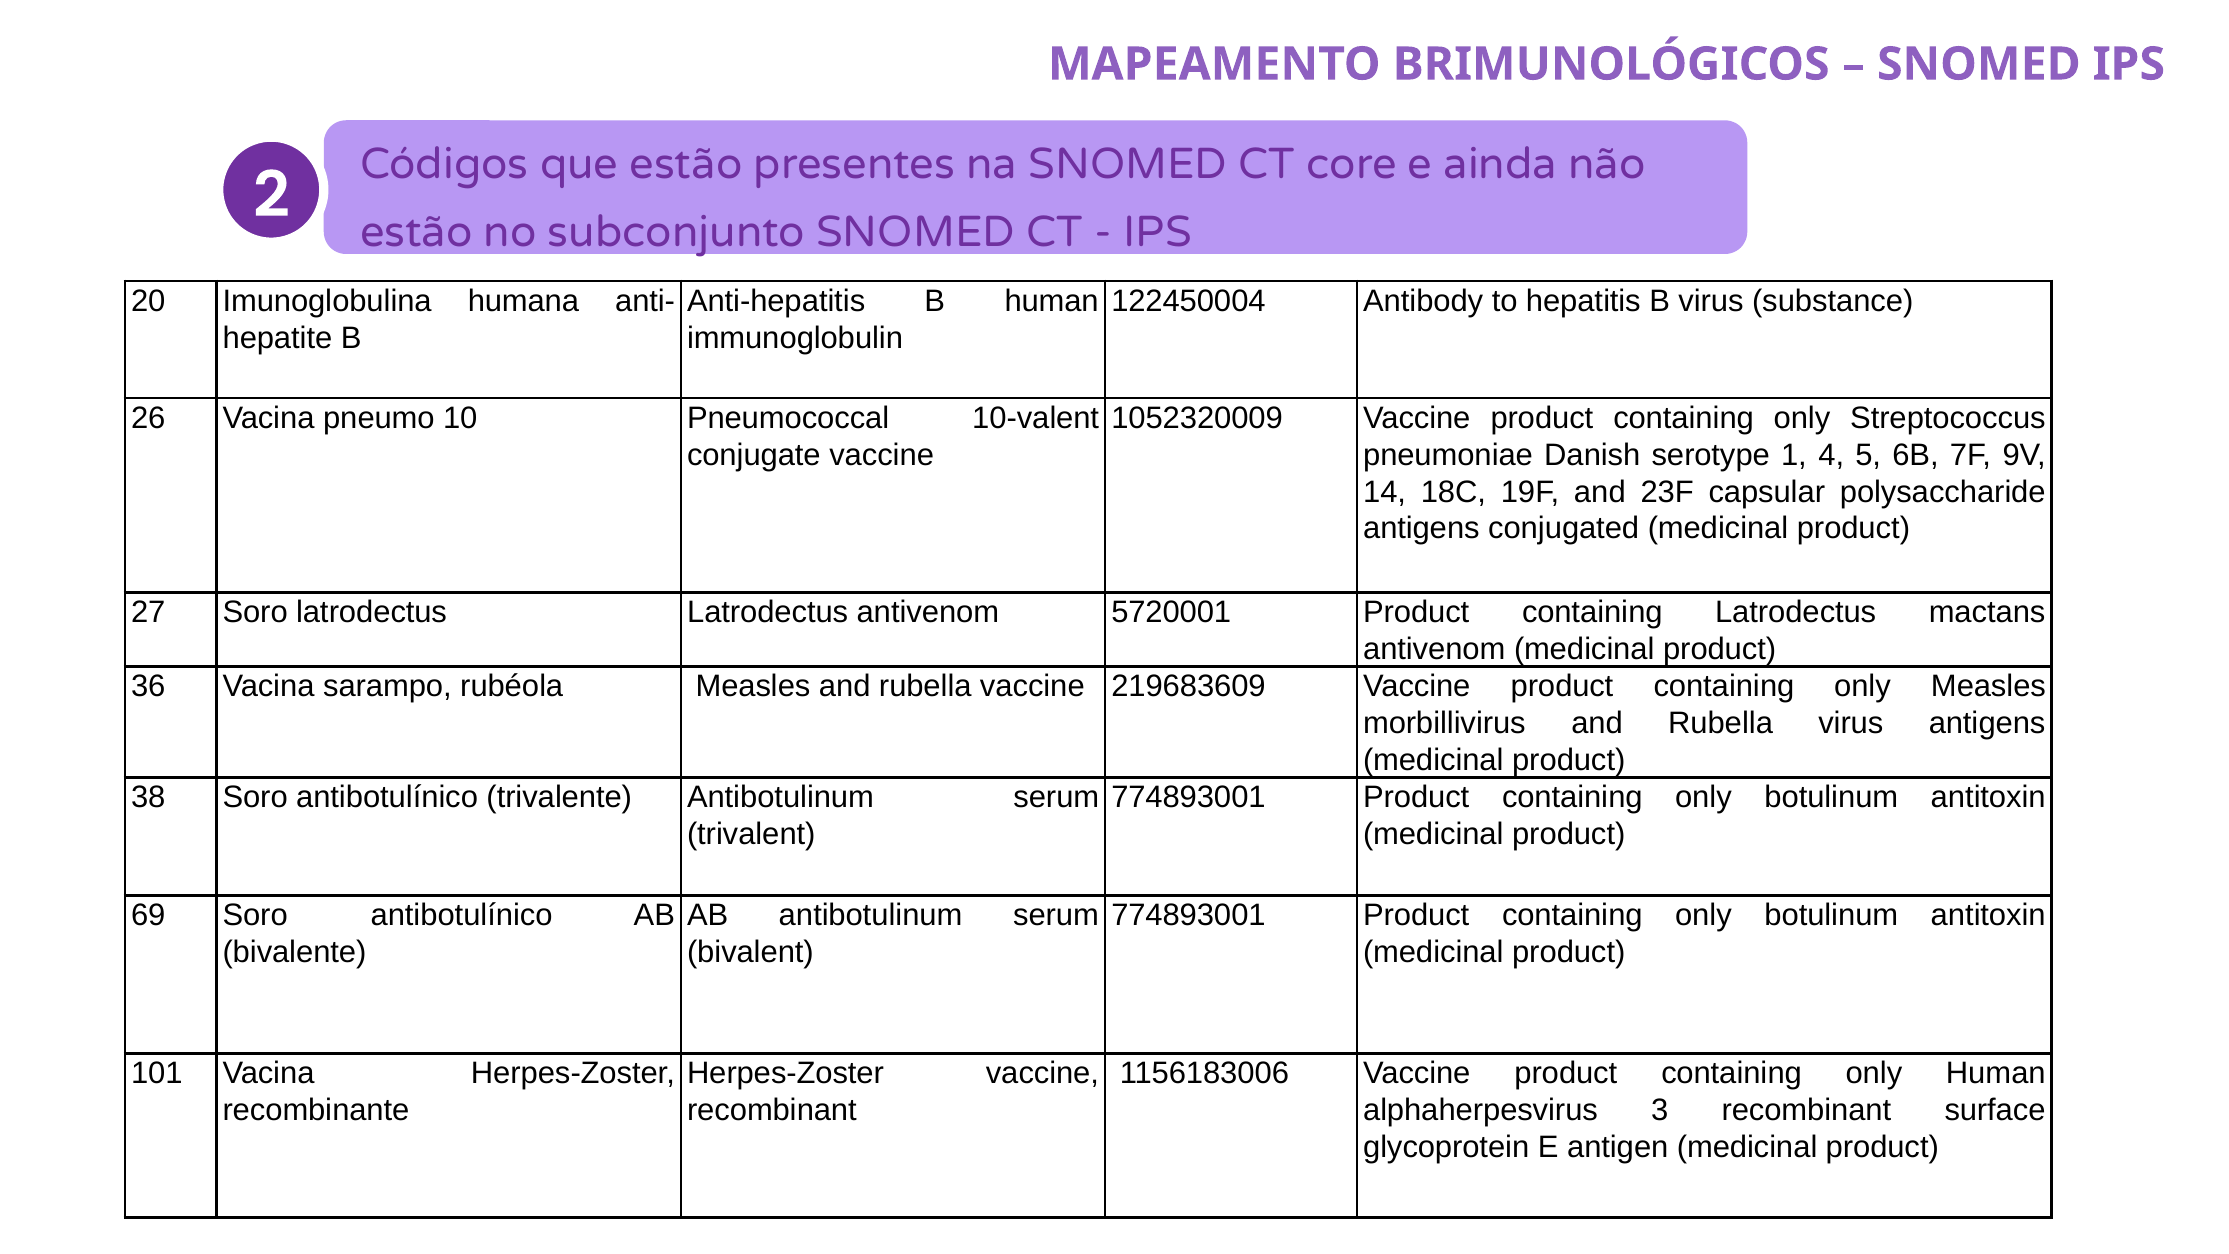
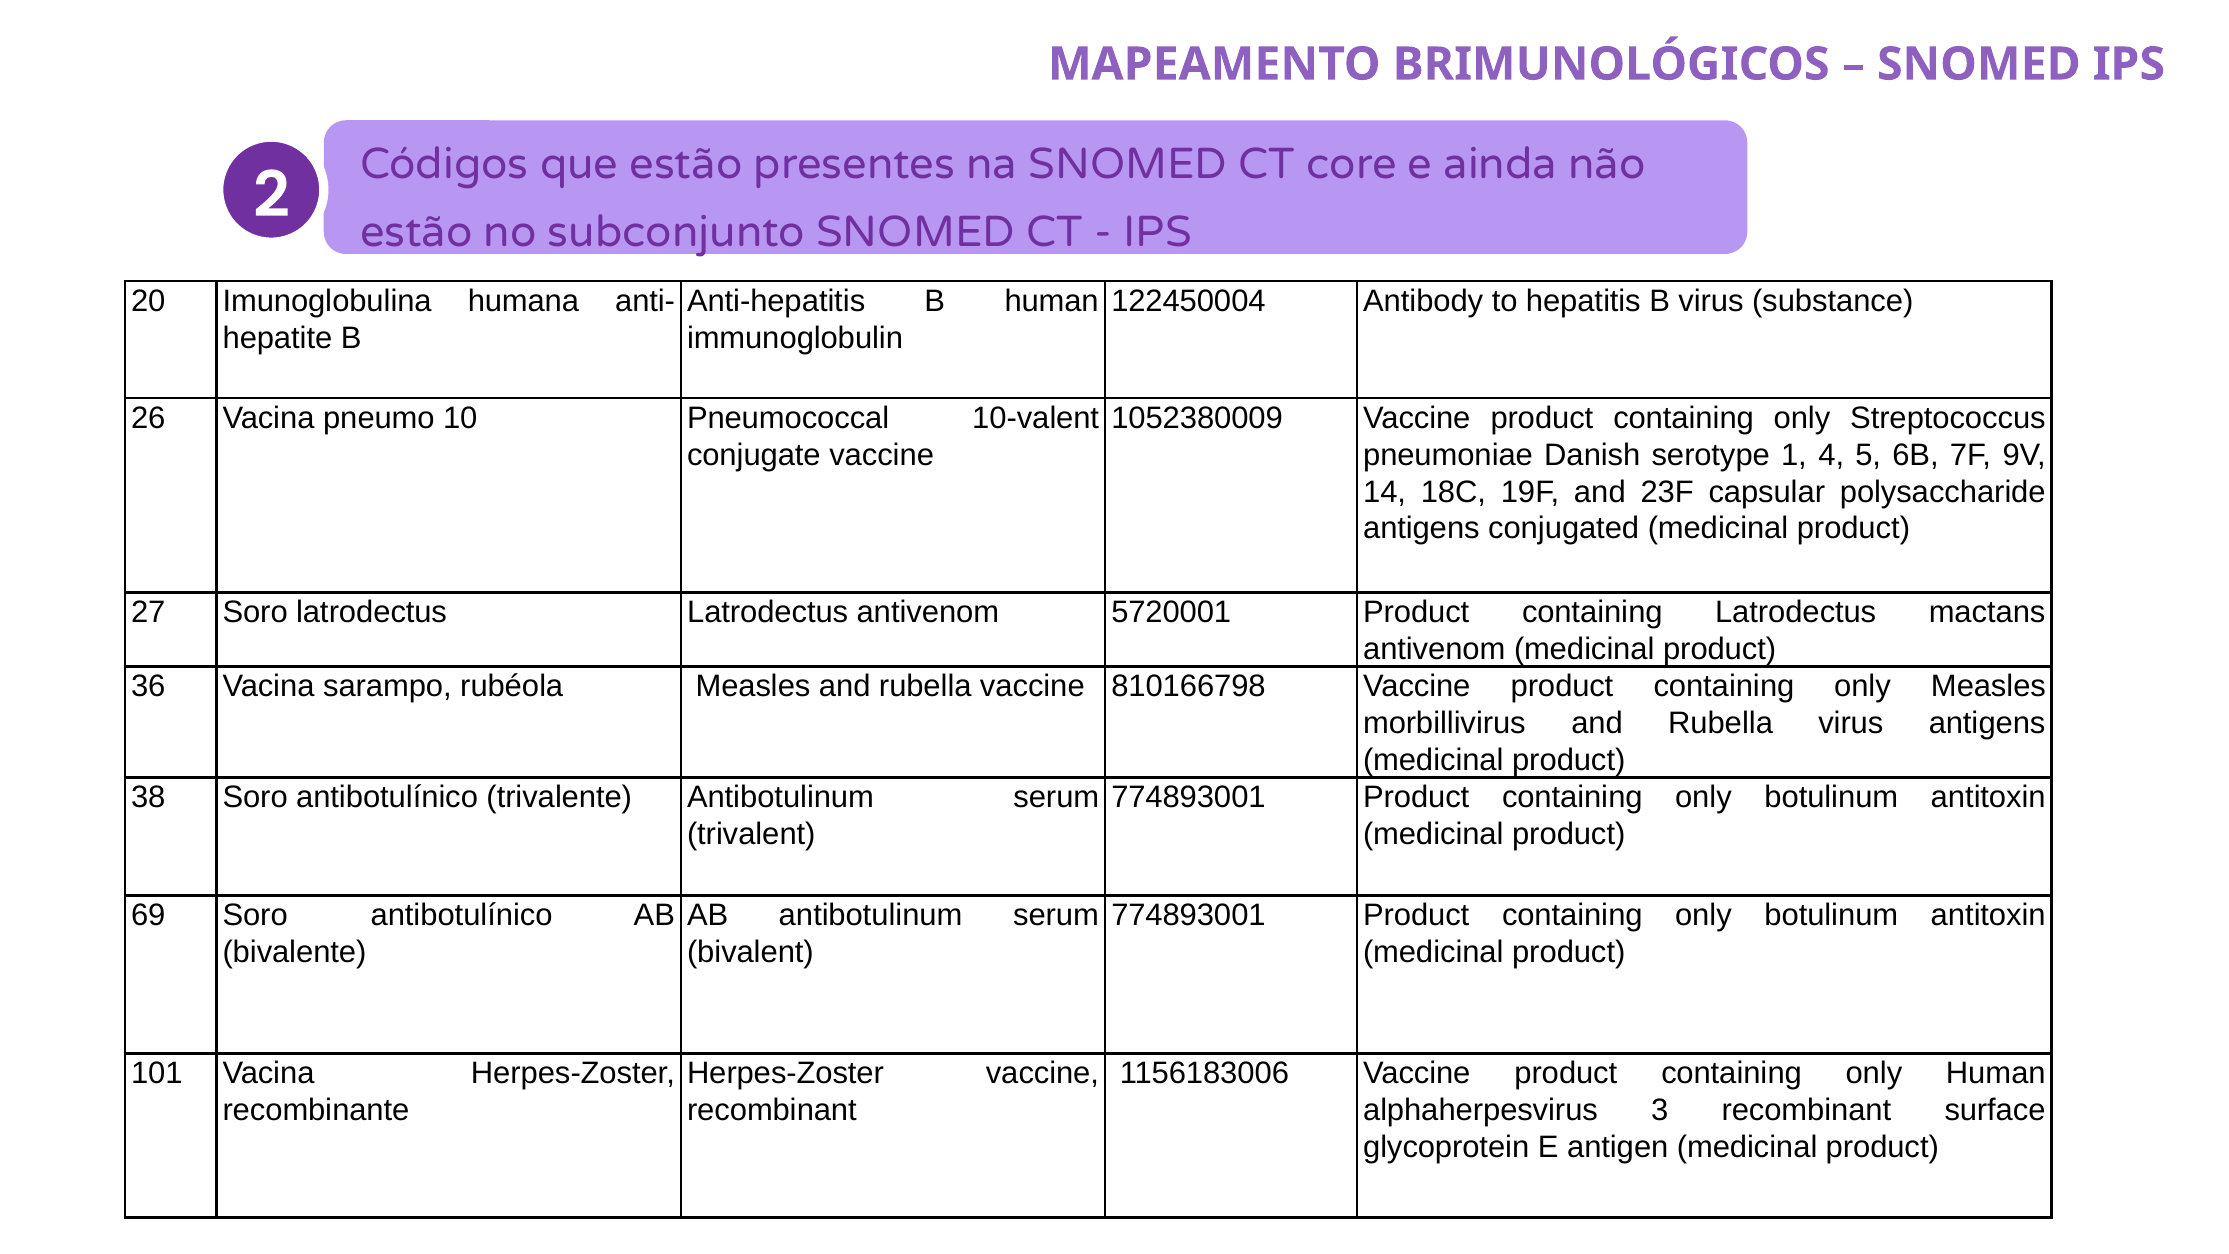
1052320009: 1052320009 -> 1052380009
219683609: 219683609 -> 810166798
